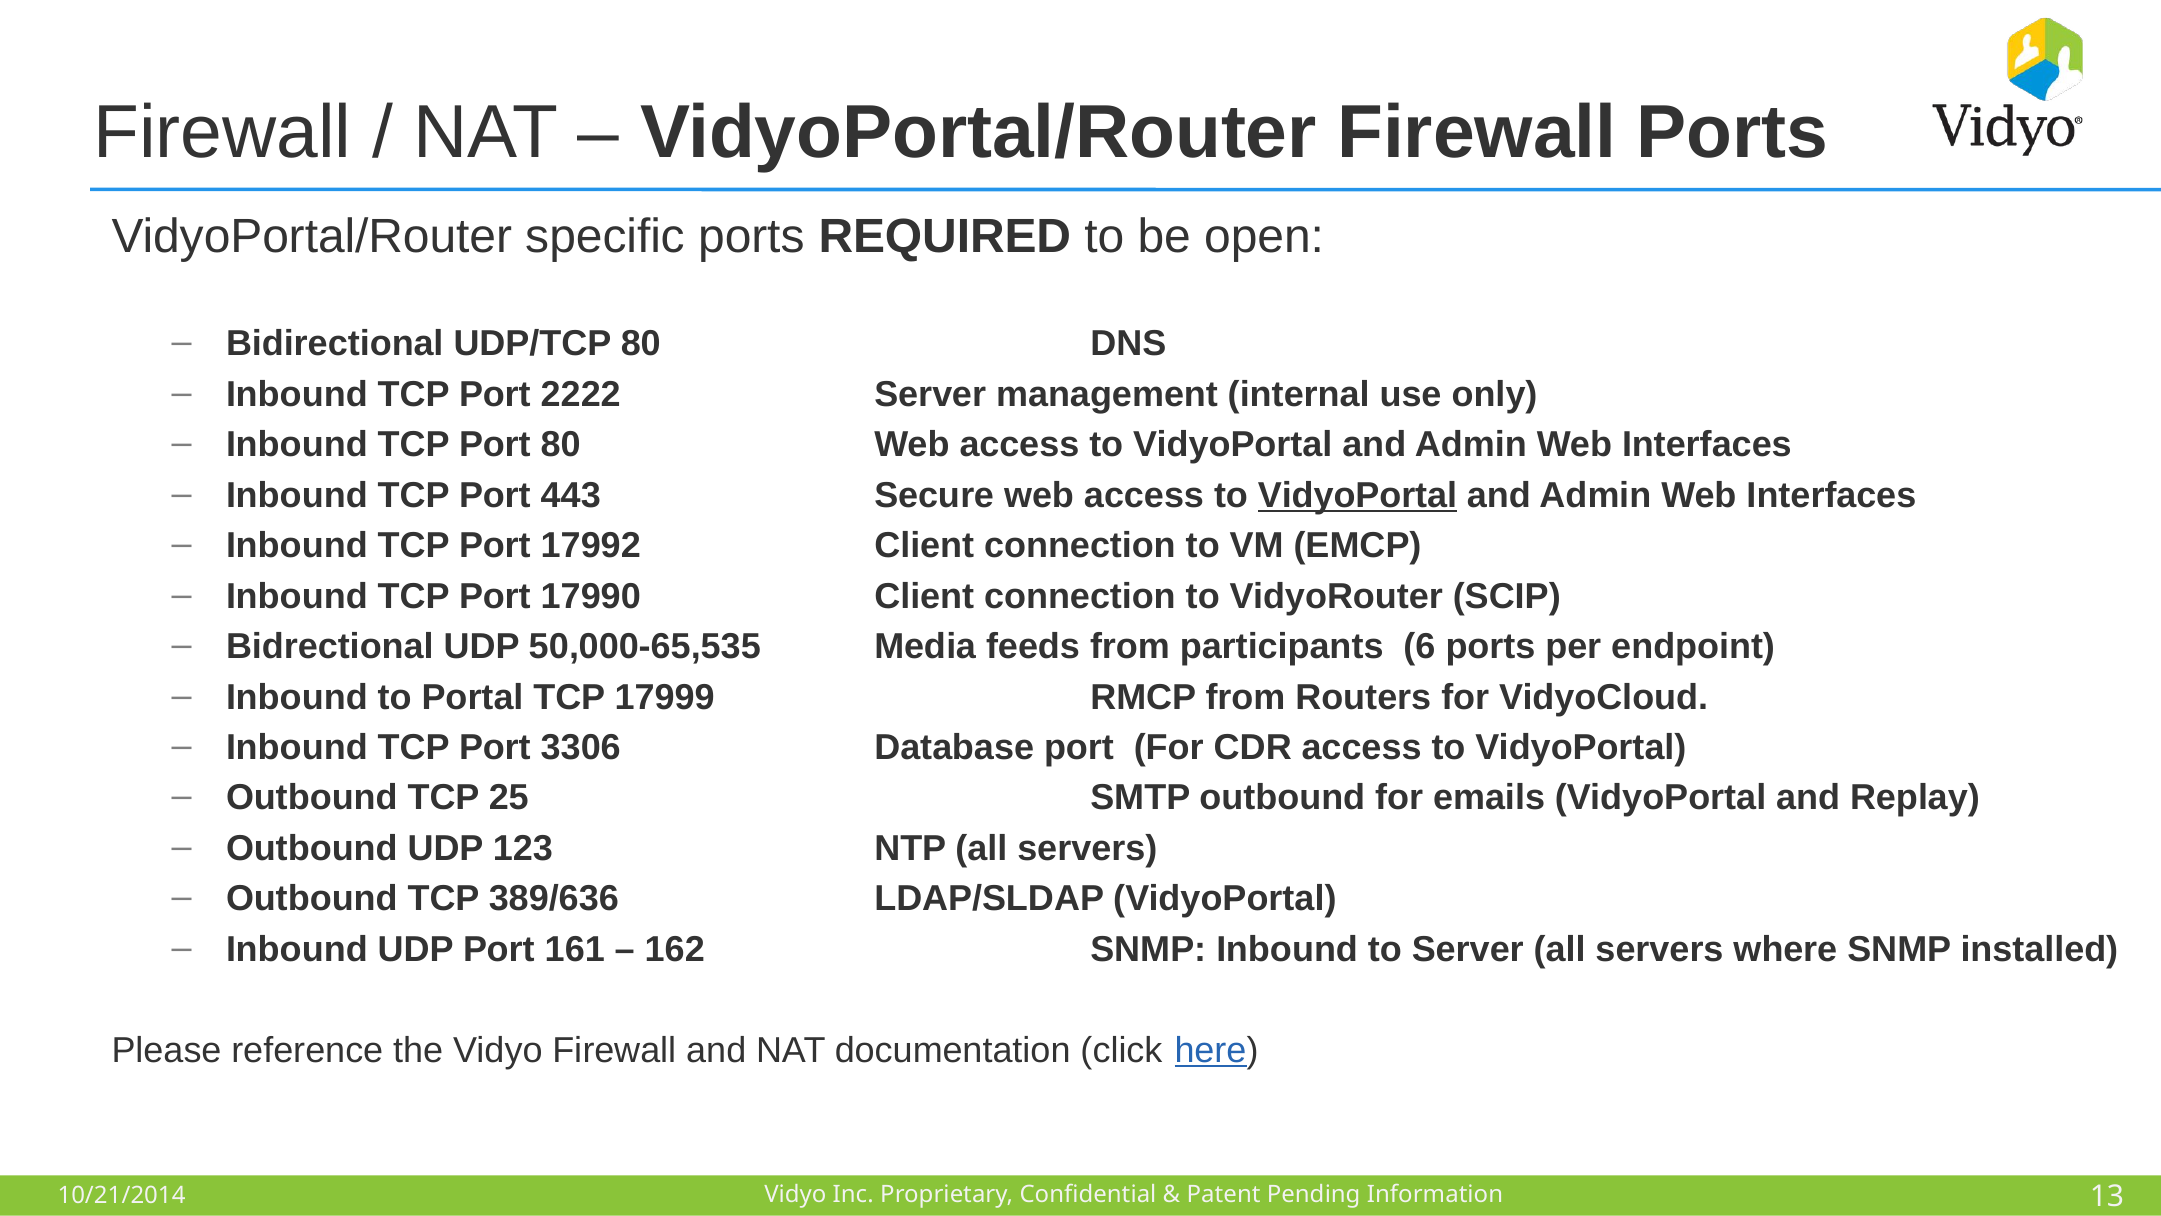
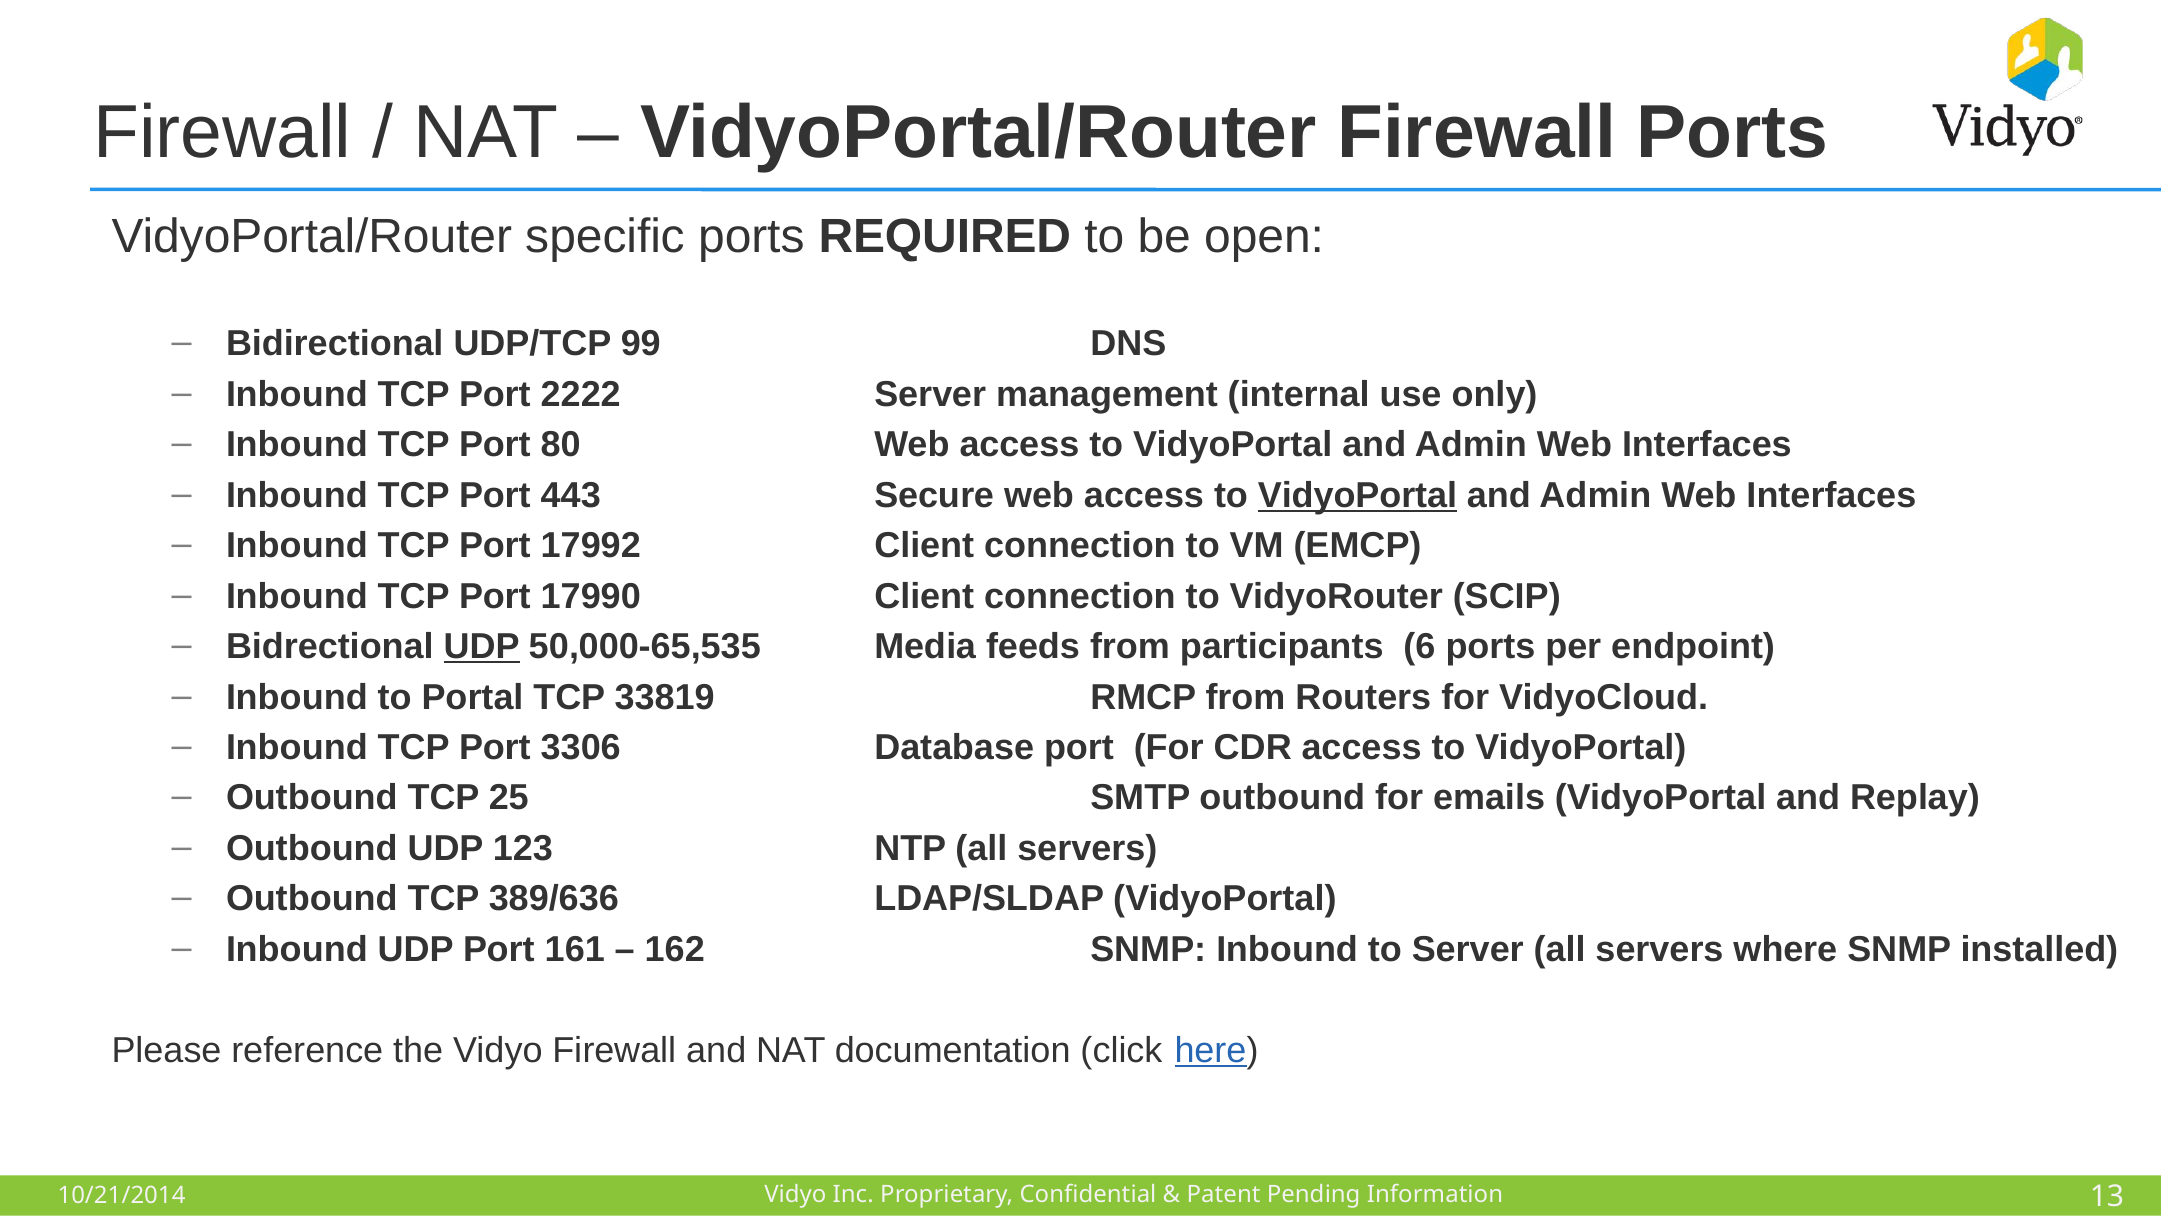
UDP/TCP 80: 80 -> 99
UDP at (482, 646) underline: none -> present
17999: 17999 -> 33819
